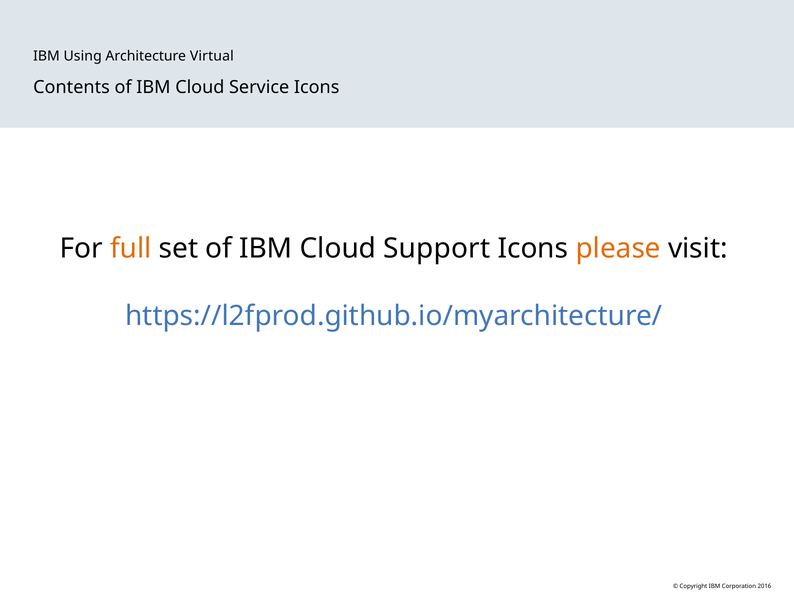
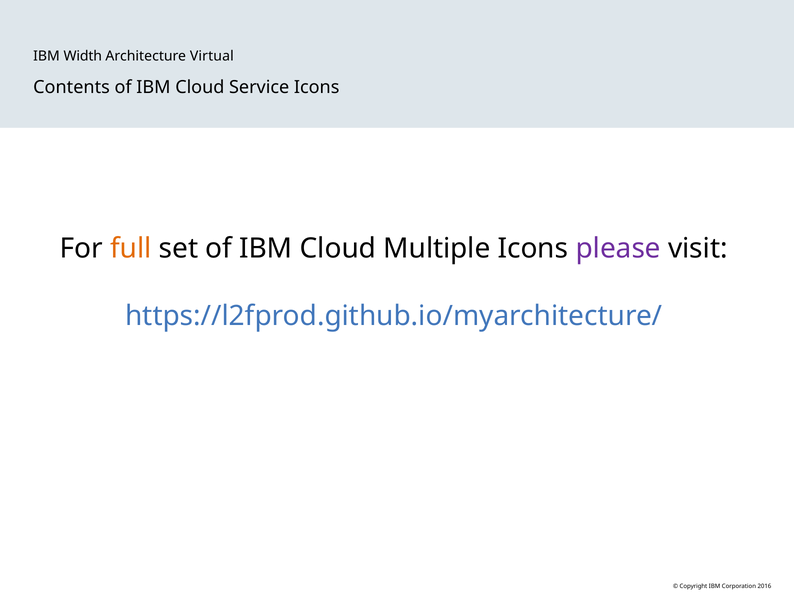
Using: Using -> Width
Support: Support -> Multiple
please colour: orange -> purple
